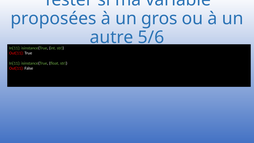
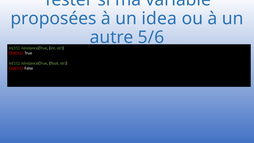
gros: gros -> idea
